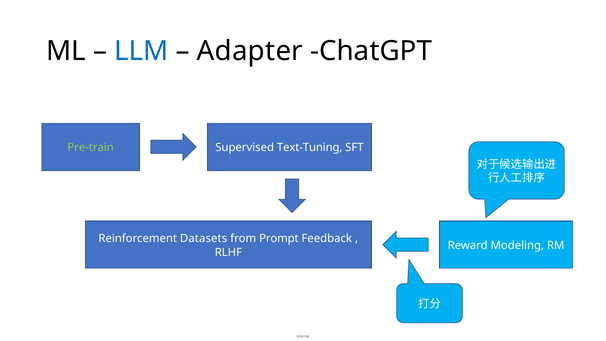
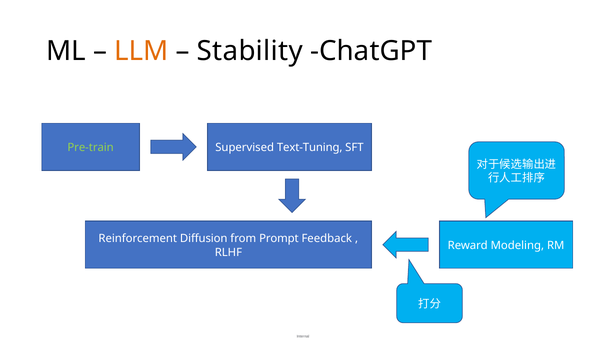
LLM colour: blue -> orange
Adapter: Adapter -> Stability
Datasets: Datasets -> Diffusion
